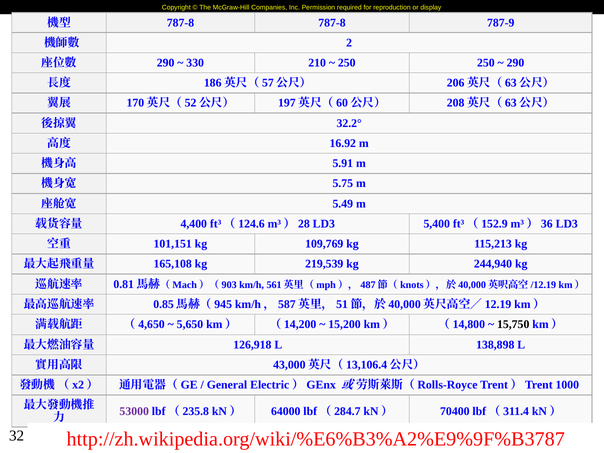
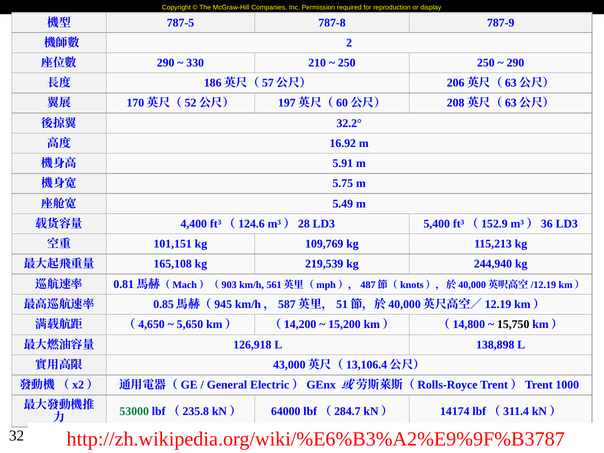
787-8 at (180, 23): 787-8 -> 787-5
53000 colour: purple -> green
70400: 70400 -> 14174
